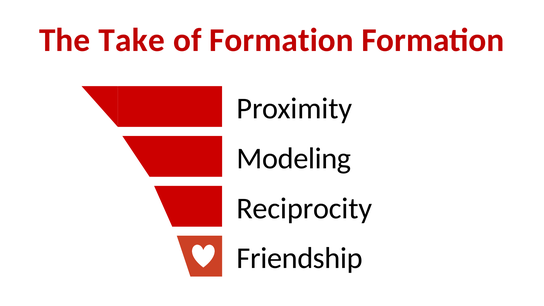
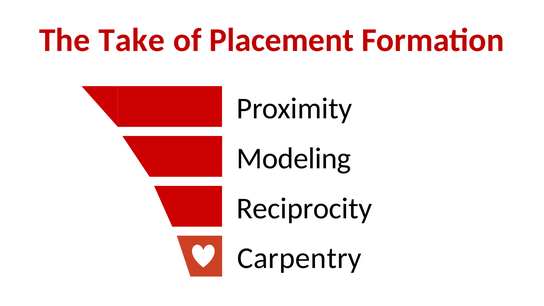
of Formation: Formation -> Placement
Friendship: Friendship -> Carpentry
